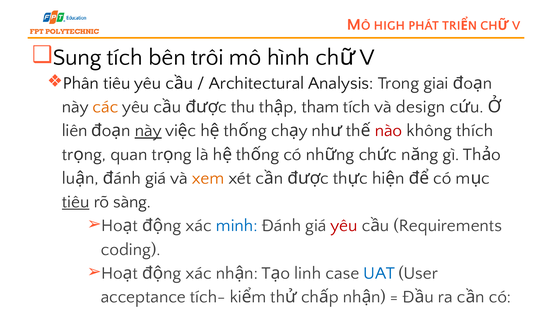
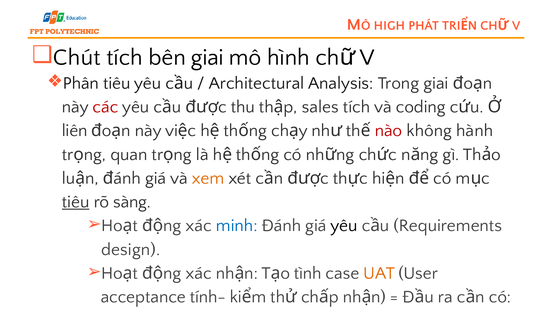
Sung: Sung -> Chút
bên trôi: trôi -> giai
các colour: orange -> red
tham: tham -> sales
design: design -> coding
này at (148, 131) underline: present -> none
thích: thích -> hành
yêu at (344, 226) colour: red -> black
coding: coding -> design
linh: linh -> tình
UAT at (379, 274) colour: blue -> orange
tích-: tích- -> tính-
